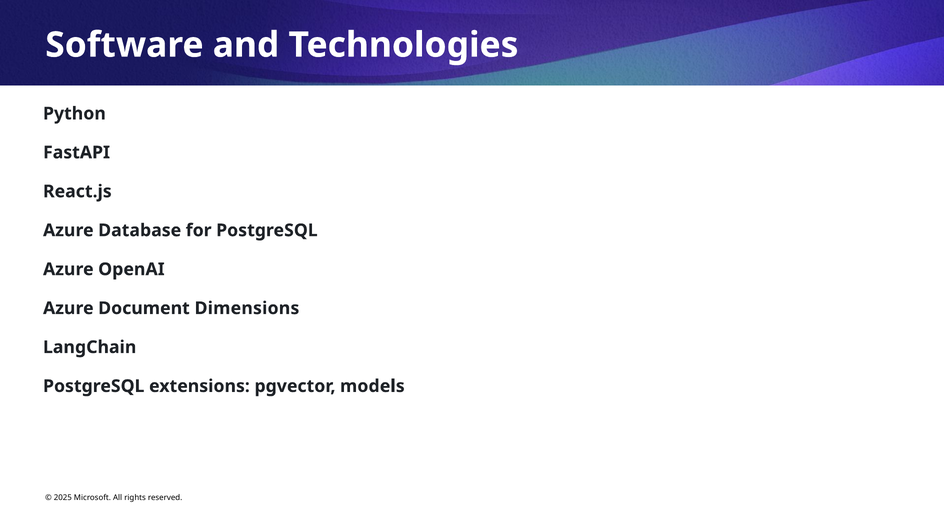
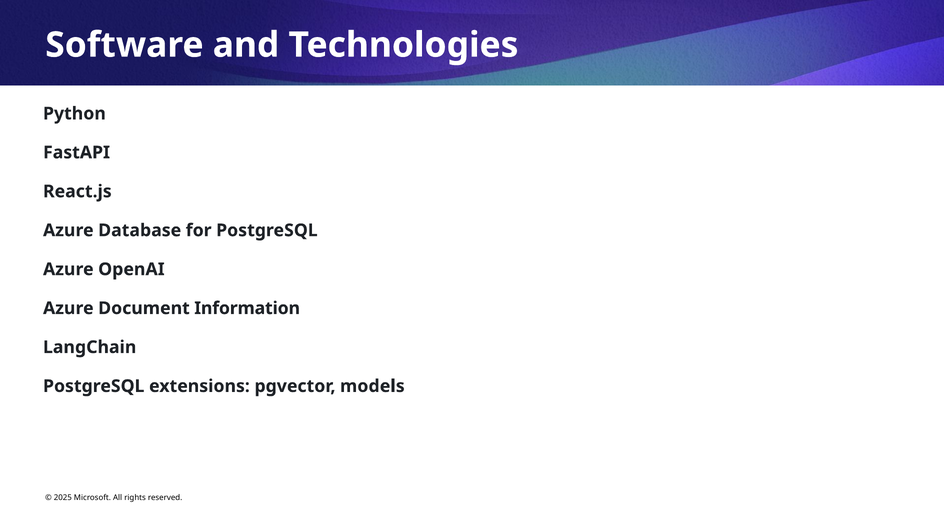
Dimensions: Dimensions -> Information
